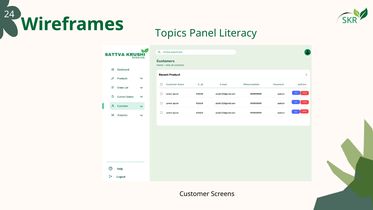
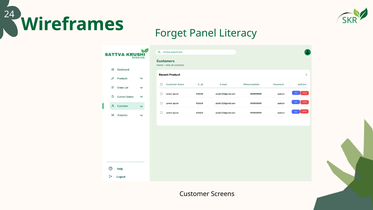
Topics: Topics -> Forget
